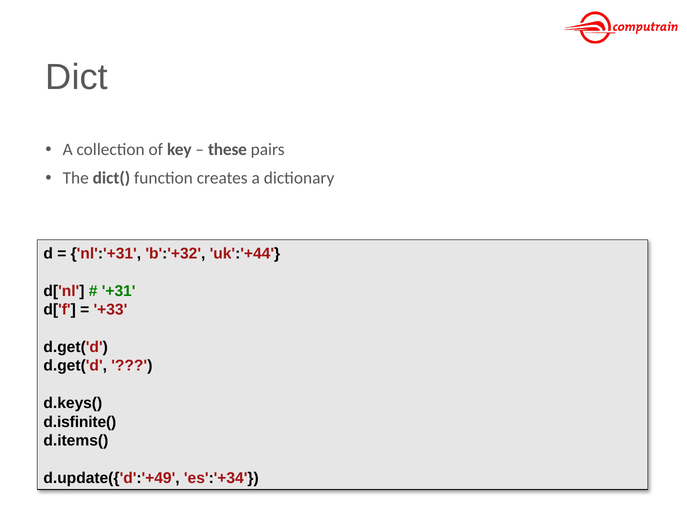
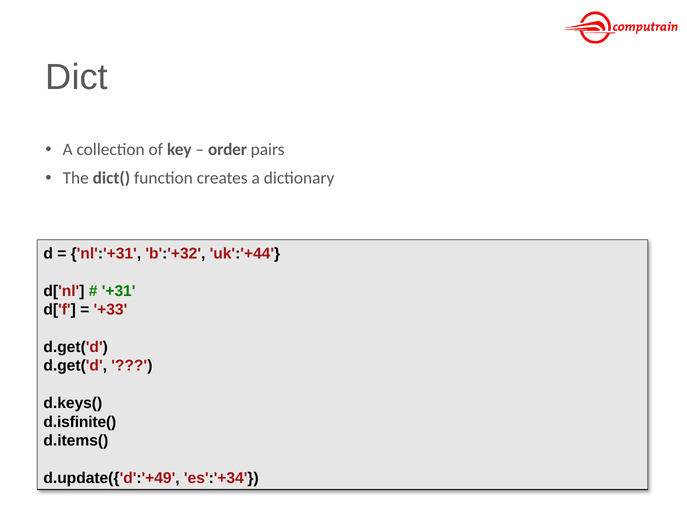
these: these -> order
